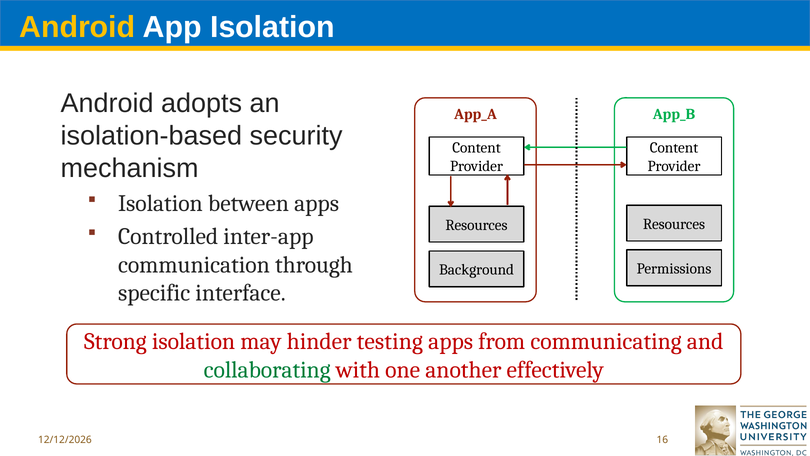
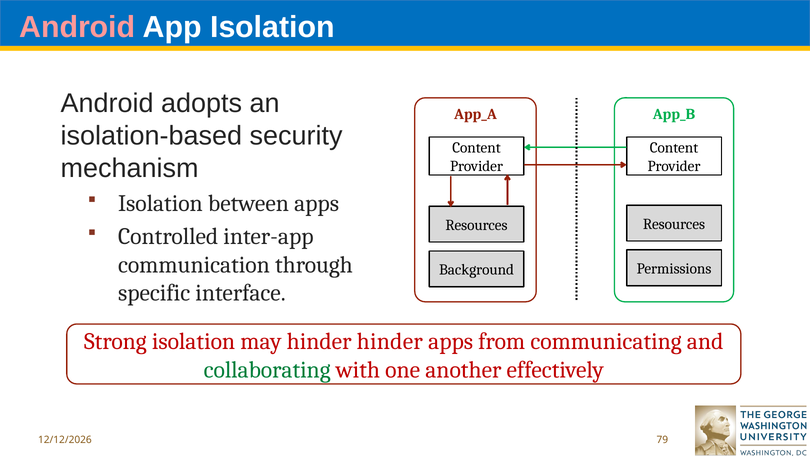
Android at (77, 27) colour: yellow -> pink
hinder testing: testing -> hinder
16: 16 -> 79
